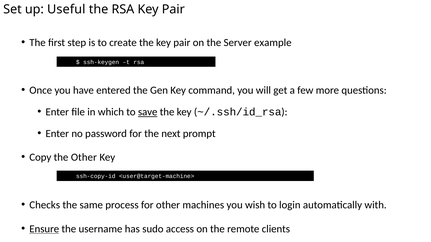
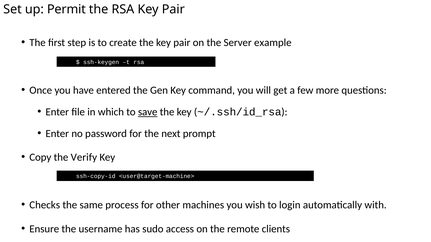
Useful: Useful -> Permit
the Other: Other -> Verify
Ensure underline: present -> none
